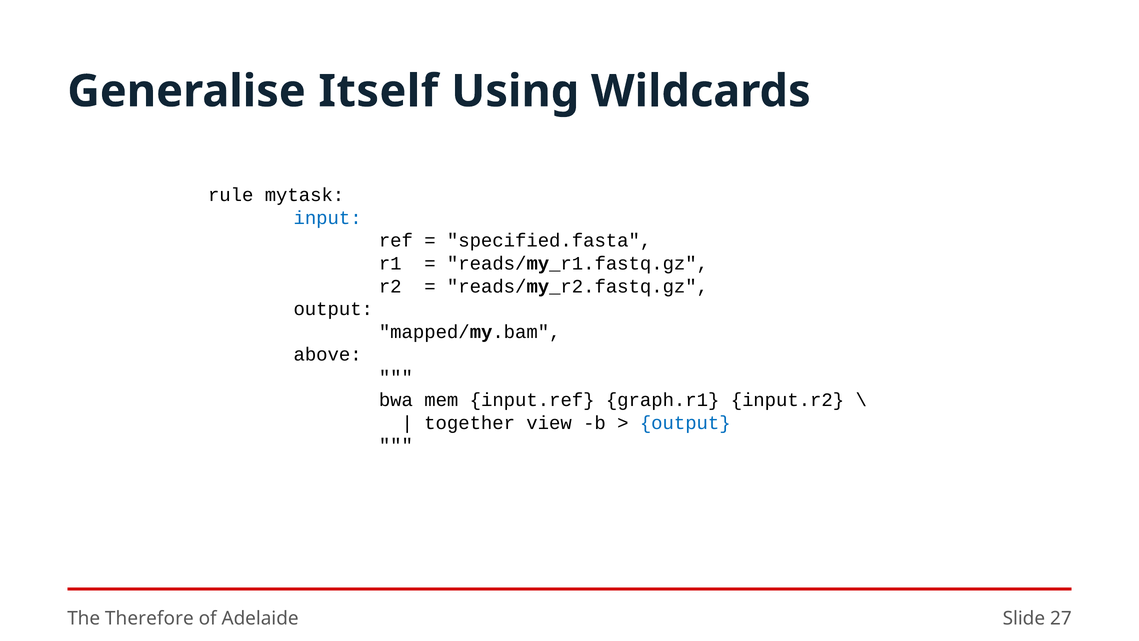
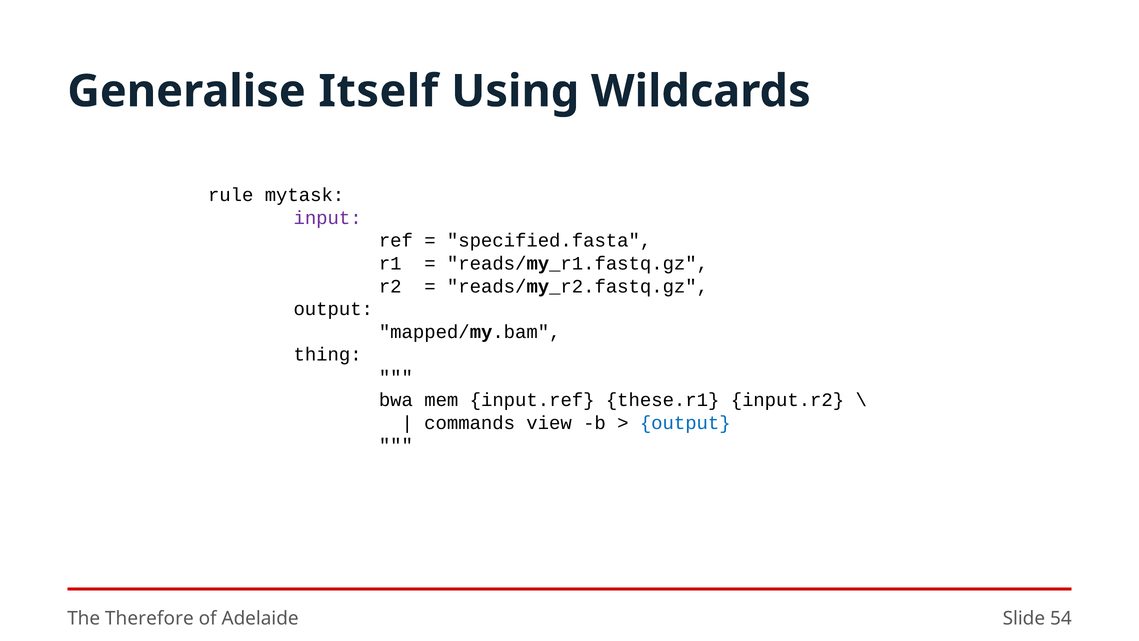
input colour: blue -> purple
above: above -> thing
graph.r1: graph.r1 -> these.r1
together: together -> commands
27: 27 -> 54
